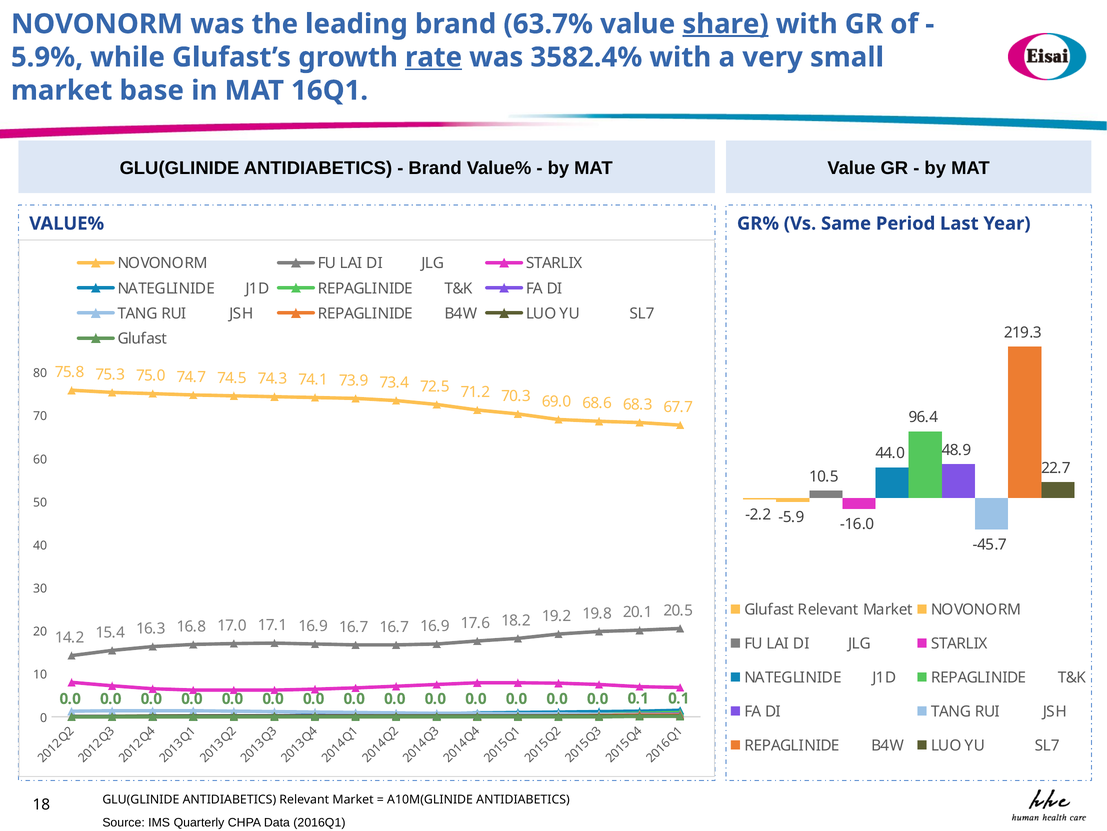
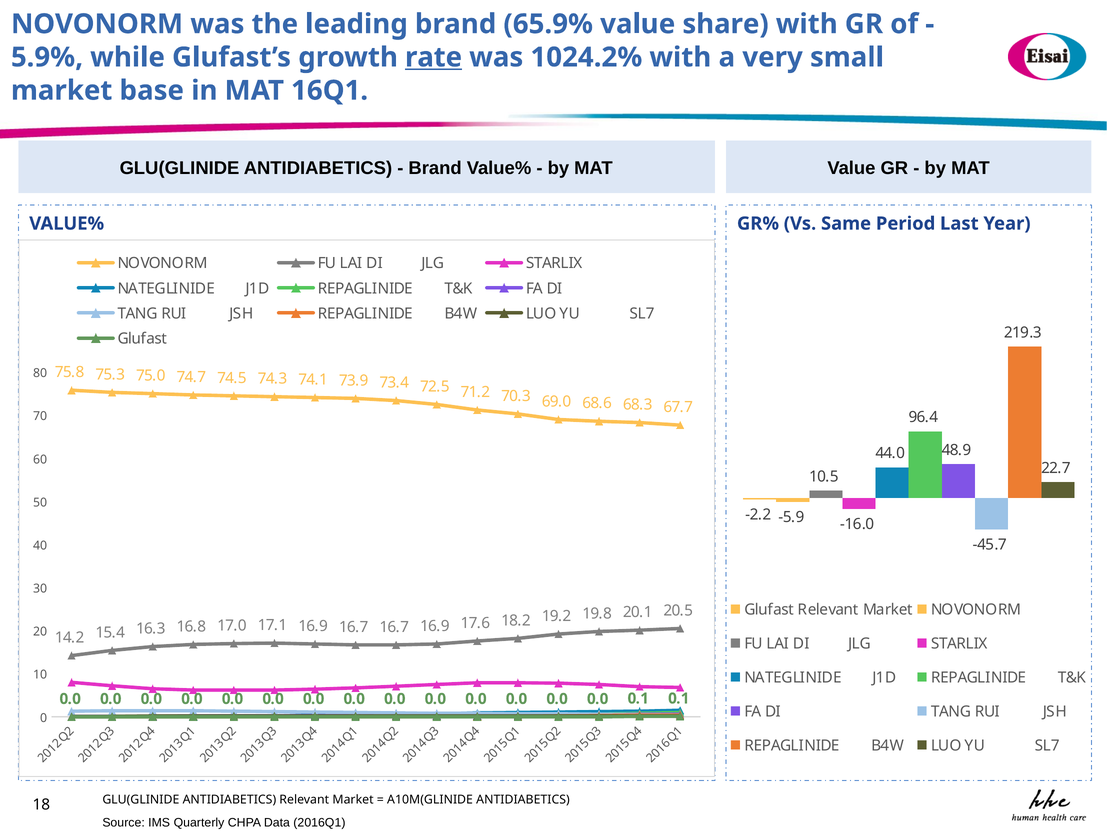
63.7%: 63.7% -> 65.9%
share underline: present -> none
3582.4%: 3582.4% -> 1024.2%
